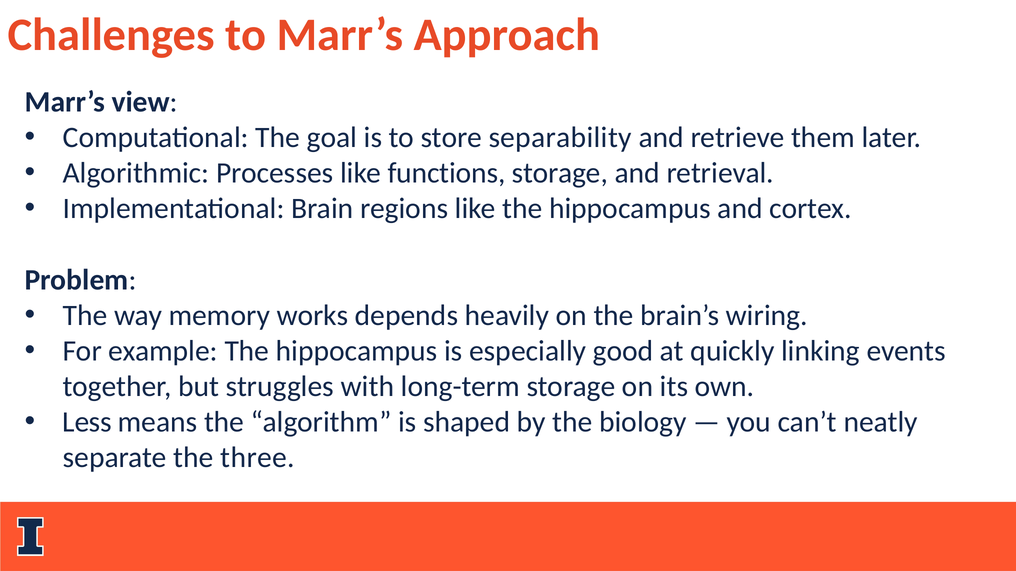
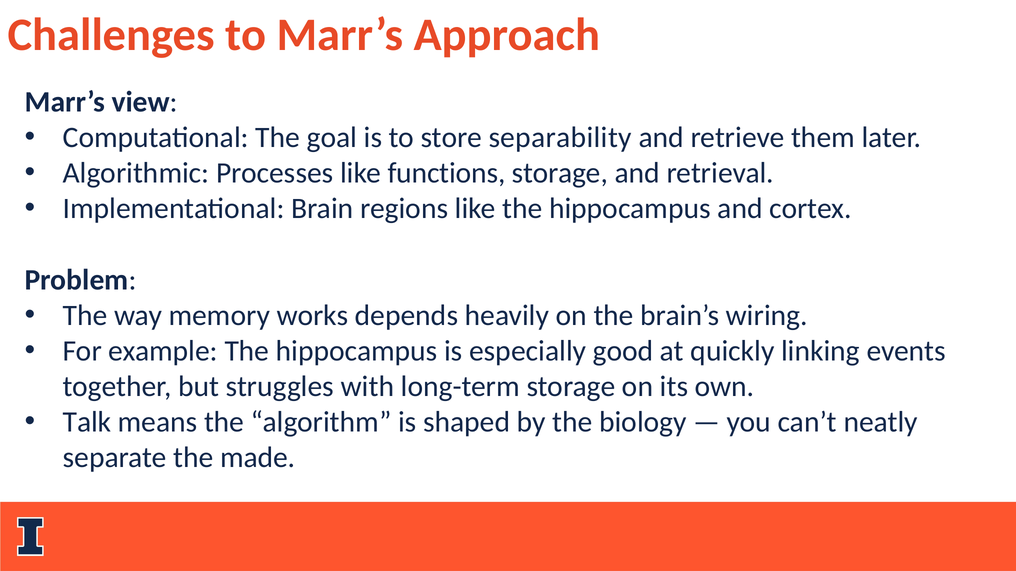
Less: Less -> Talk
three: three -> made
